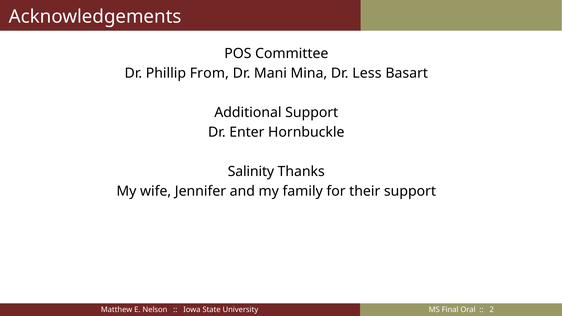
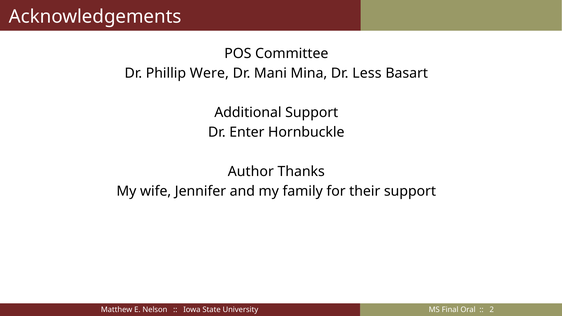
From: From -> Were
Salinity: Salinity -> Author
